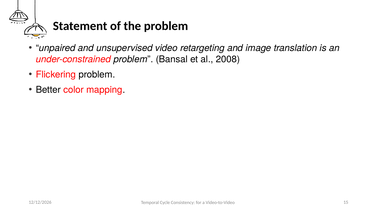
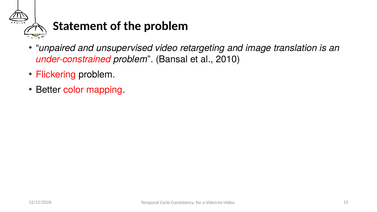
2008: 2008 -> 2010
